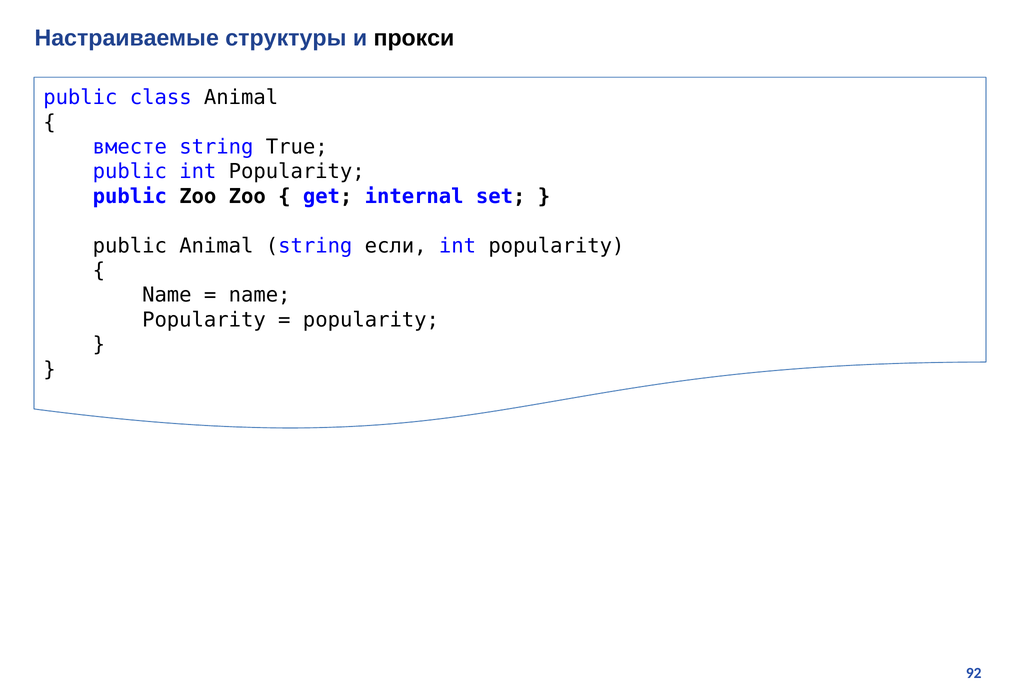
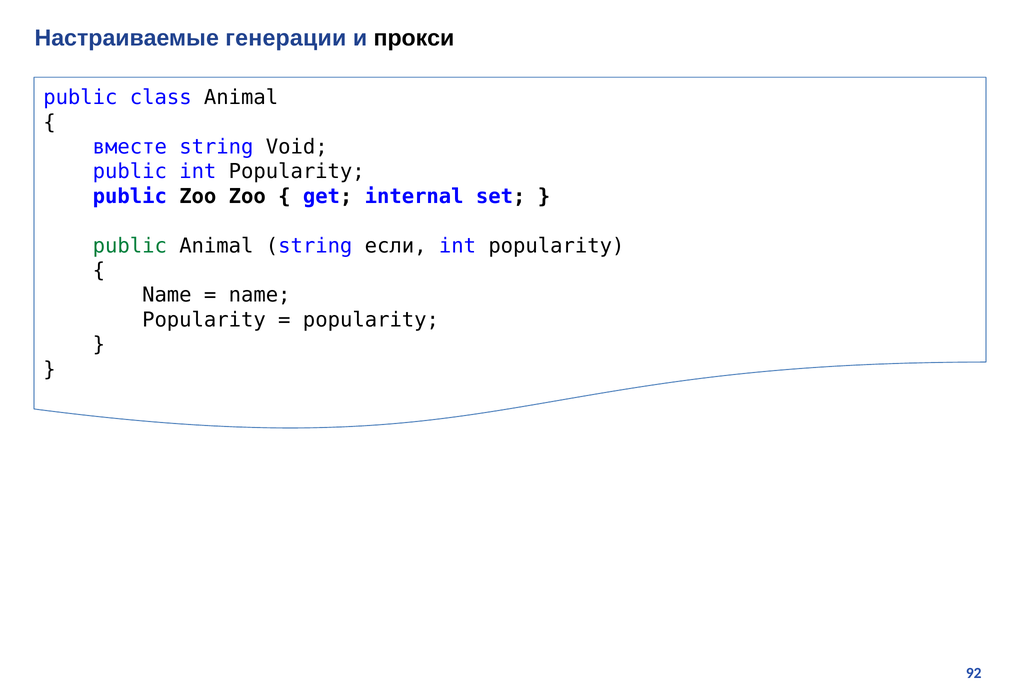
структуры: структуры -> генерации
True: True -> Void
public at (130, 246) colour: black -> green
